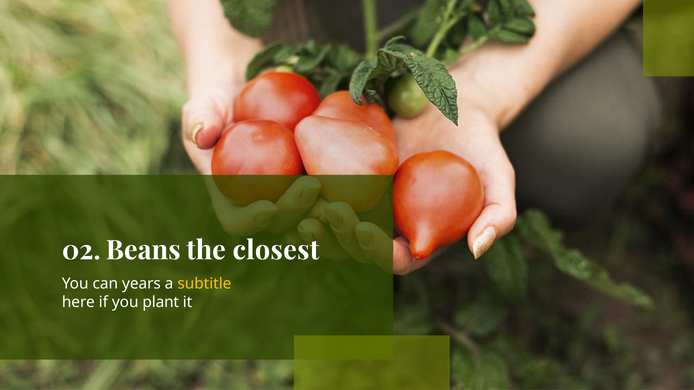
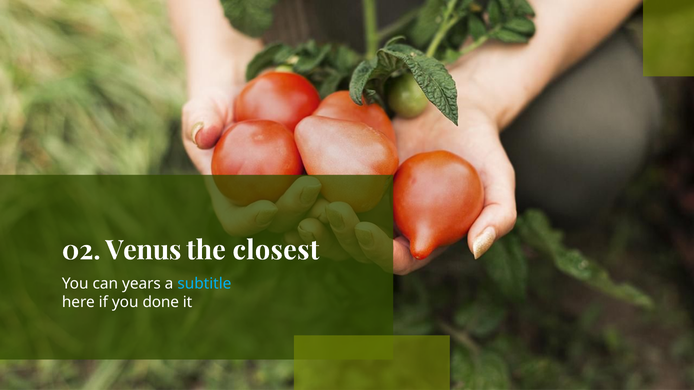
Beans: Beans -> Venus
subtitle colour: yellow -> light blue
plant: plant -> done
